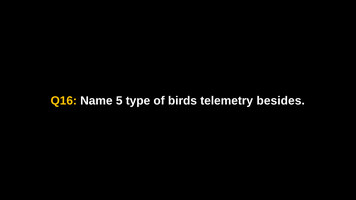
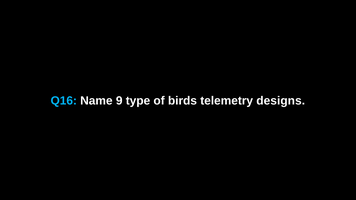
Q16 colour: yellow -> light blue
5: 5 -> 9
besides: besides -> designs
